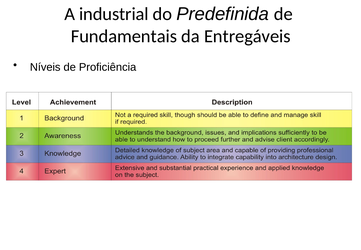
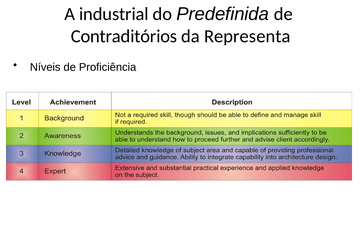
Fundamentais: Fundamentais -> Contraditórios
Entregáveis: Entregáveis -> Representa
